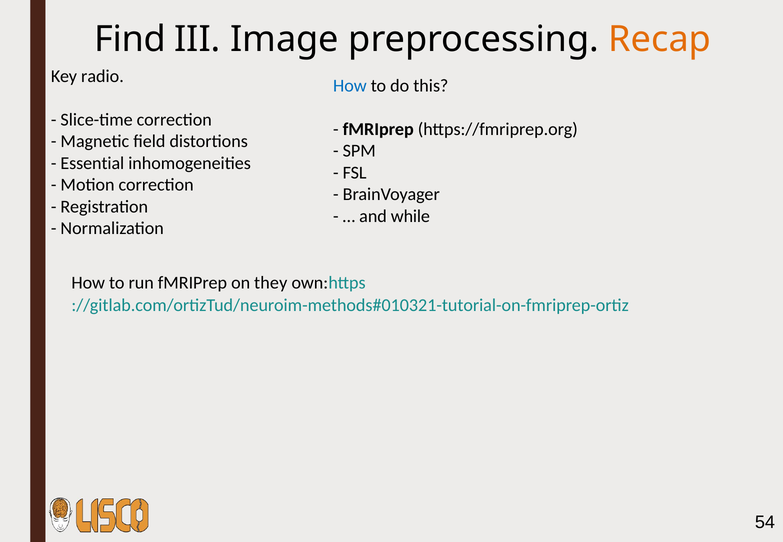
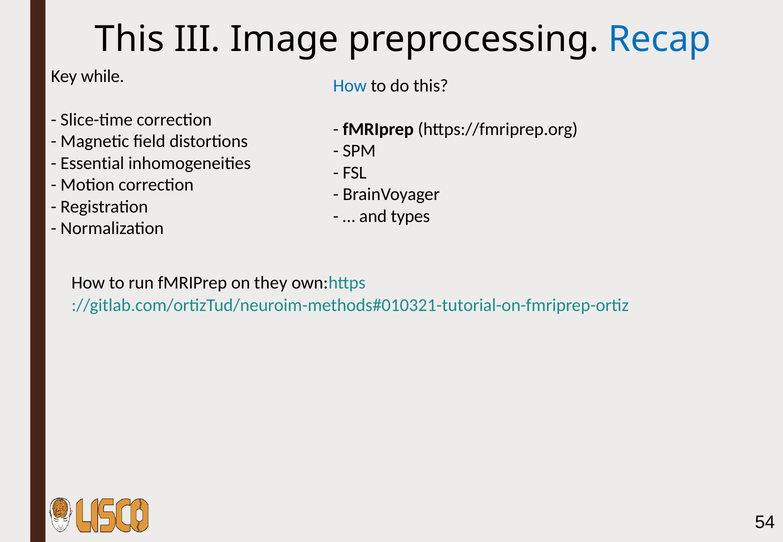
Find at (130, 40): Find -> This
Recap colour: orange -> blue
radio: radio -> while
while: while -> types
